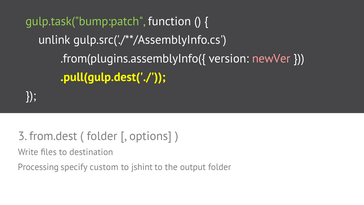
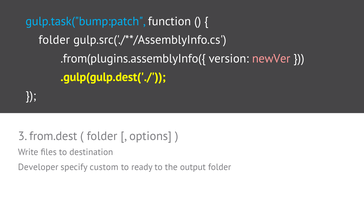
gulp.task("bump:patch colour: light green -> light blue
unlink at (54, 40): unlink -> folder
.pull(gulp.dest('./: .pull(gulp.dest('./ -> .gulp(gulp.dest('./
Processing: Processing -> Developer
jshint: jshint -> ready
